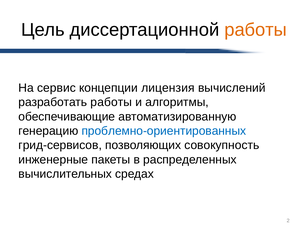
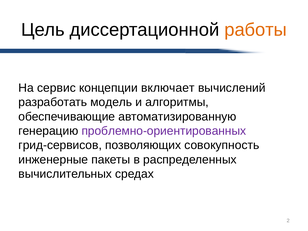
лицензия: лицензия -> включает
разработать работы: работы -> модель
проблемно-ориентированных colour: blue -> purple
